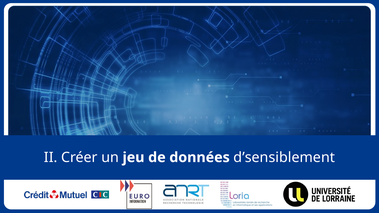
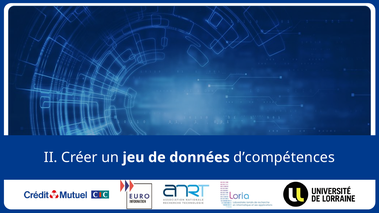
d’sensiblement: d’sensiblement -> d’compétences
